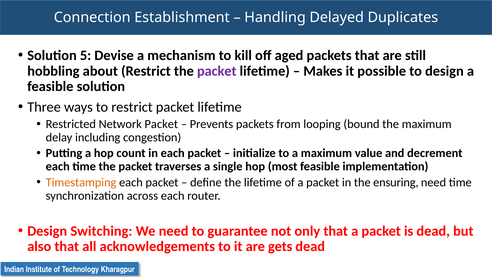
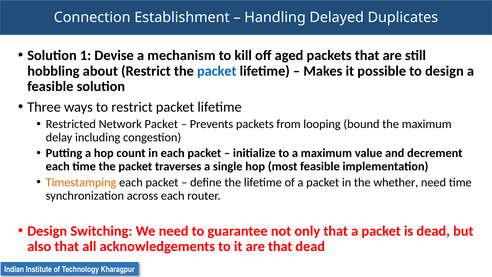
5: 5 -> 1
packet at (217, 71) colour: purple -> blue
ensuring: ensuring -> whether
are gets: gets -> that
